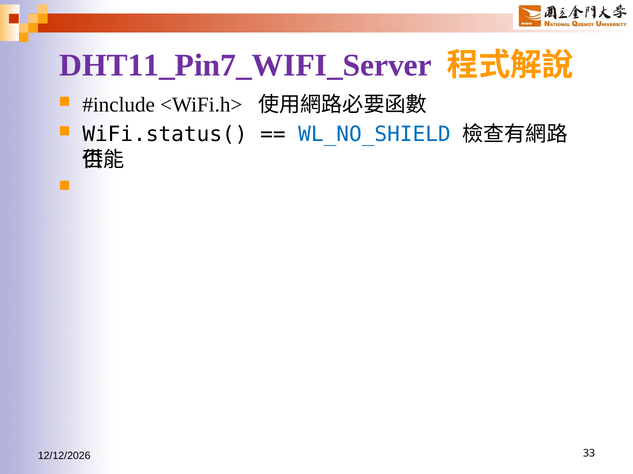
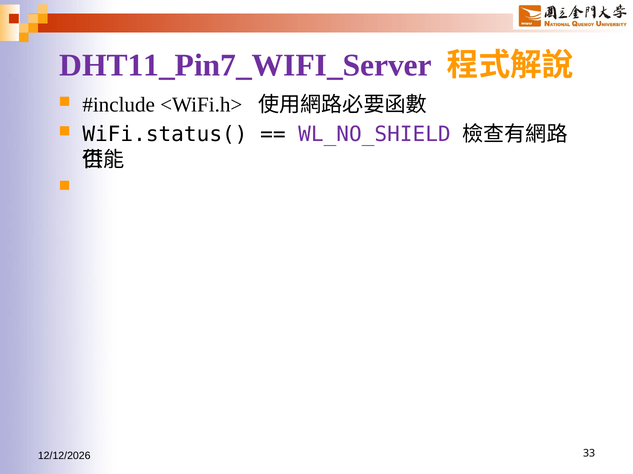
WL_NO_SHIELD colour: blue -> purple
